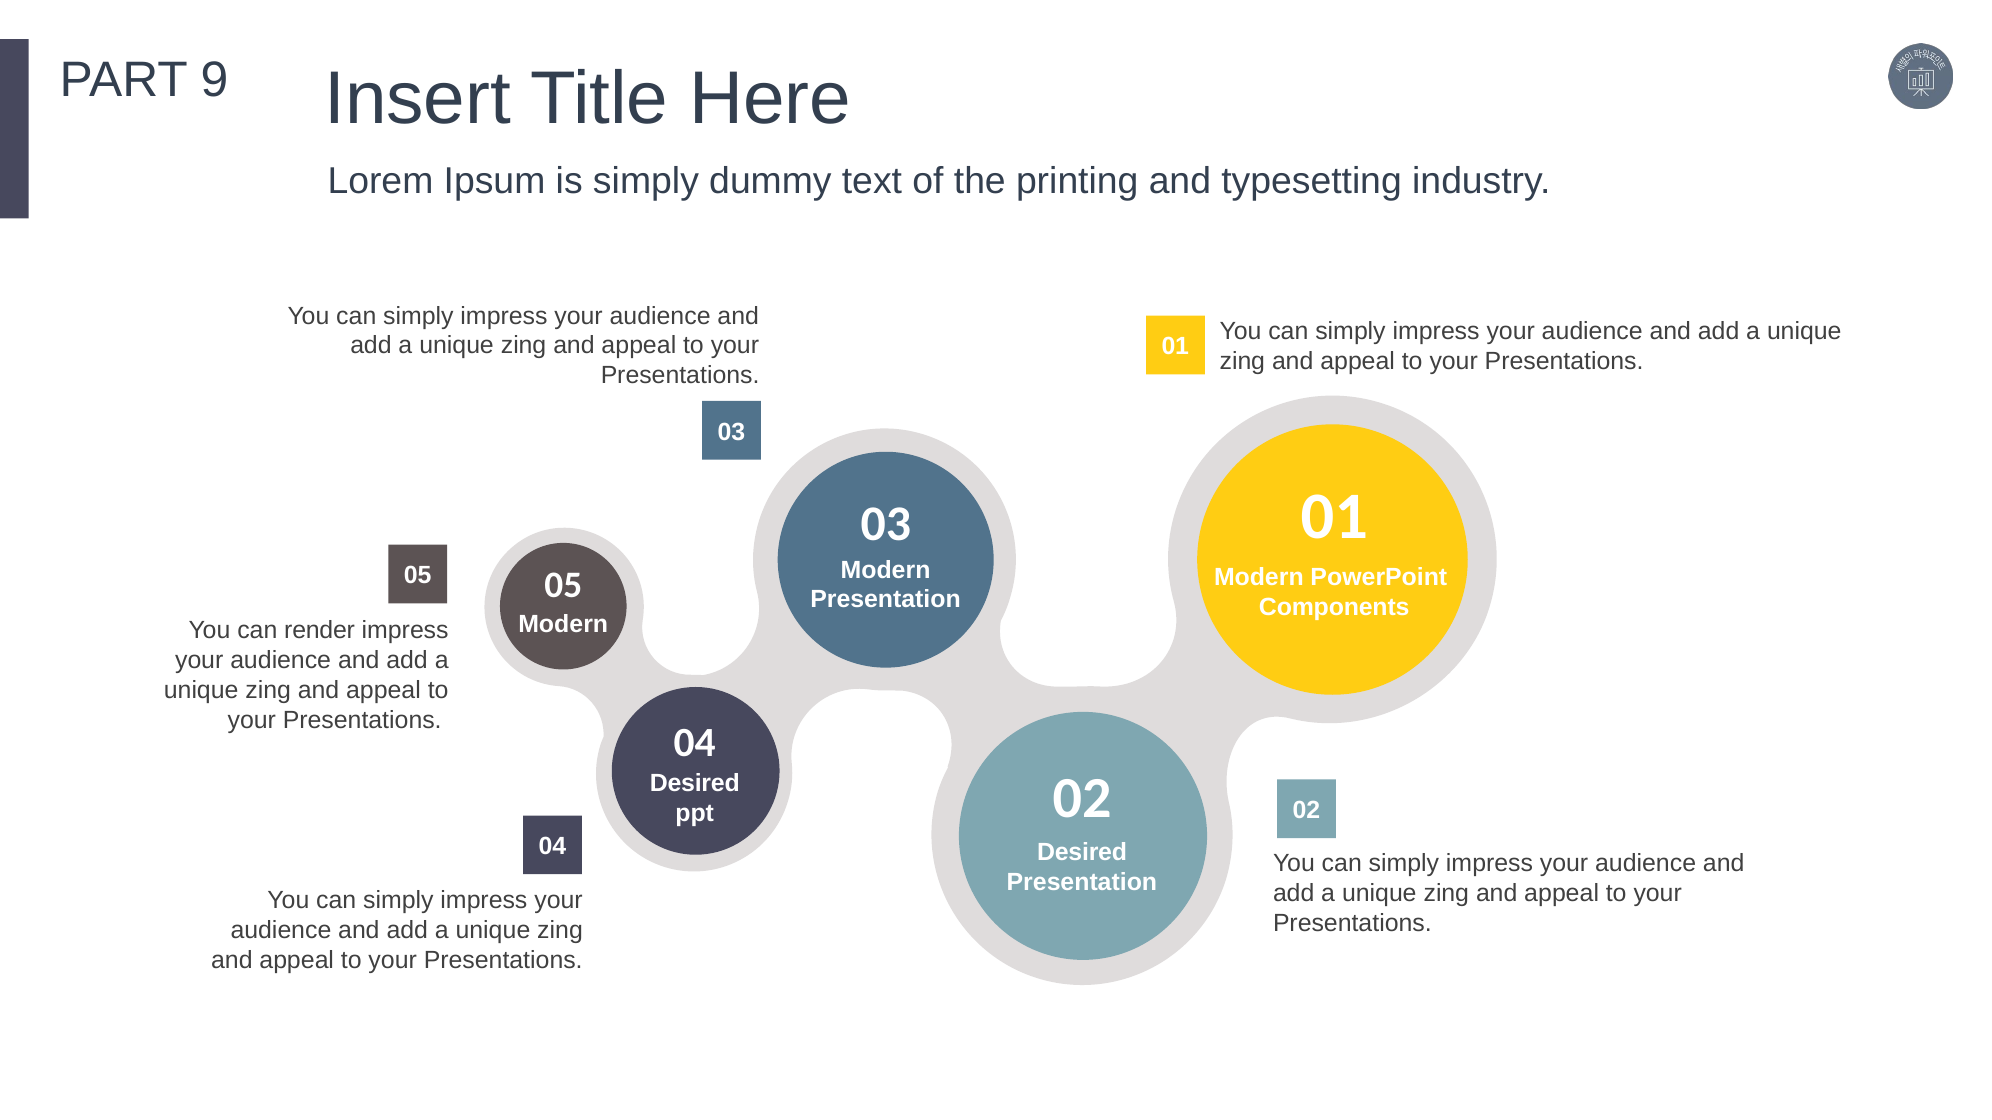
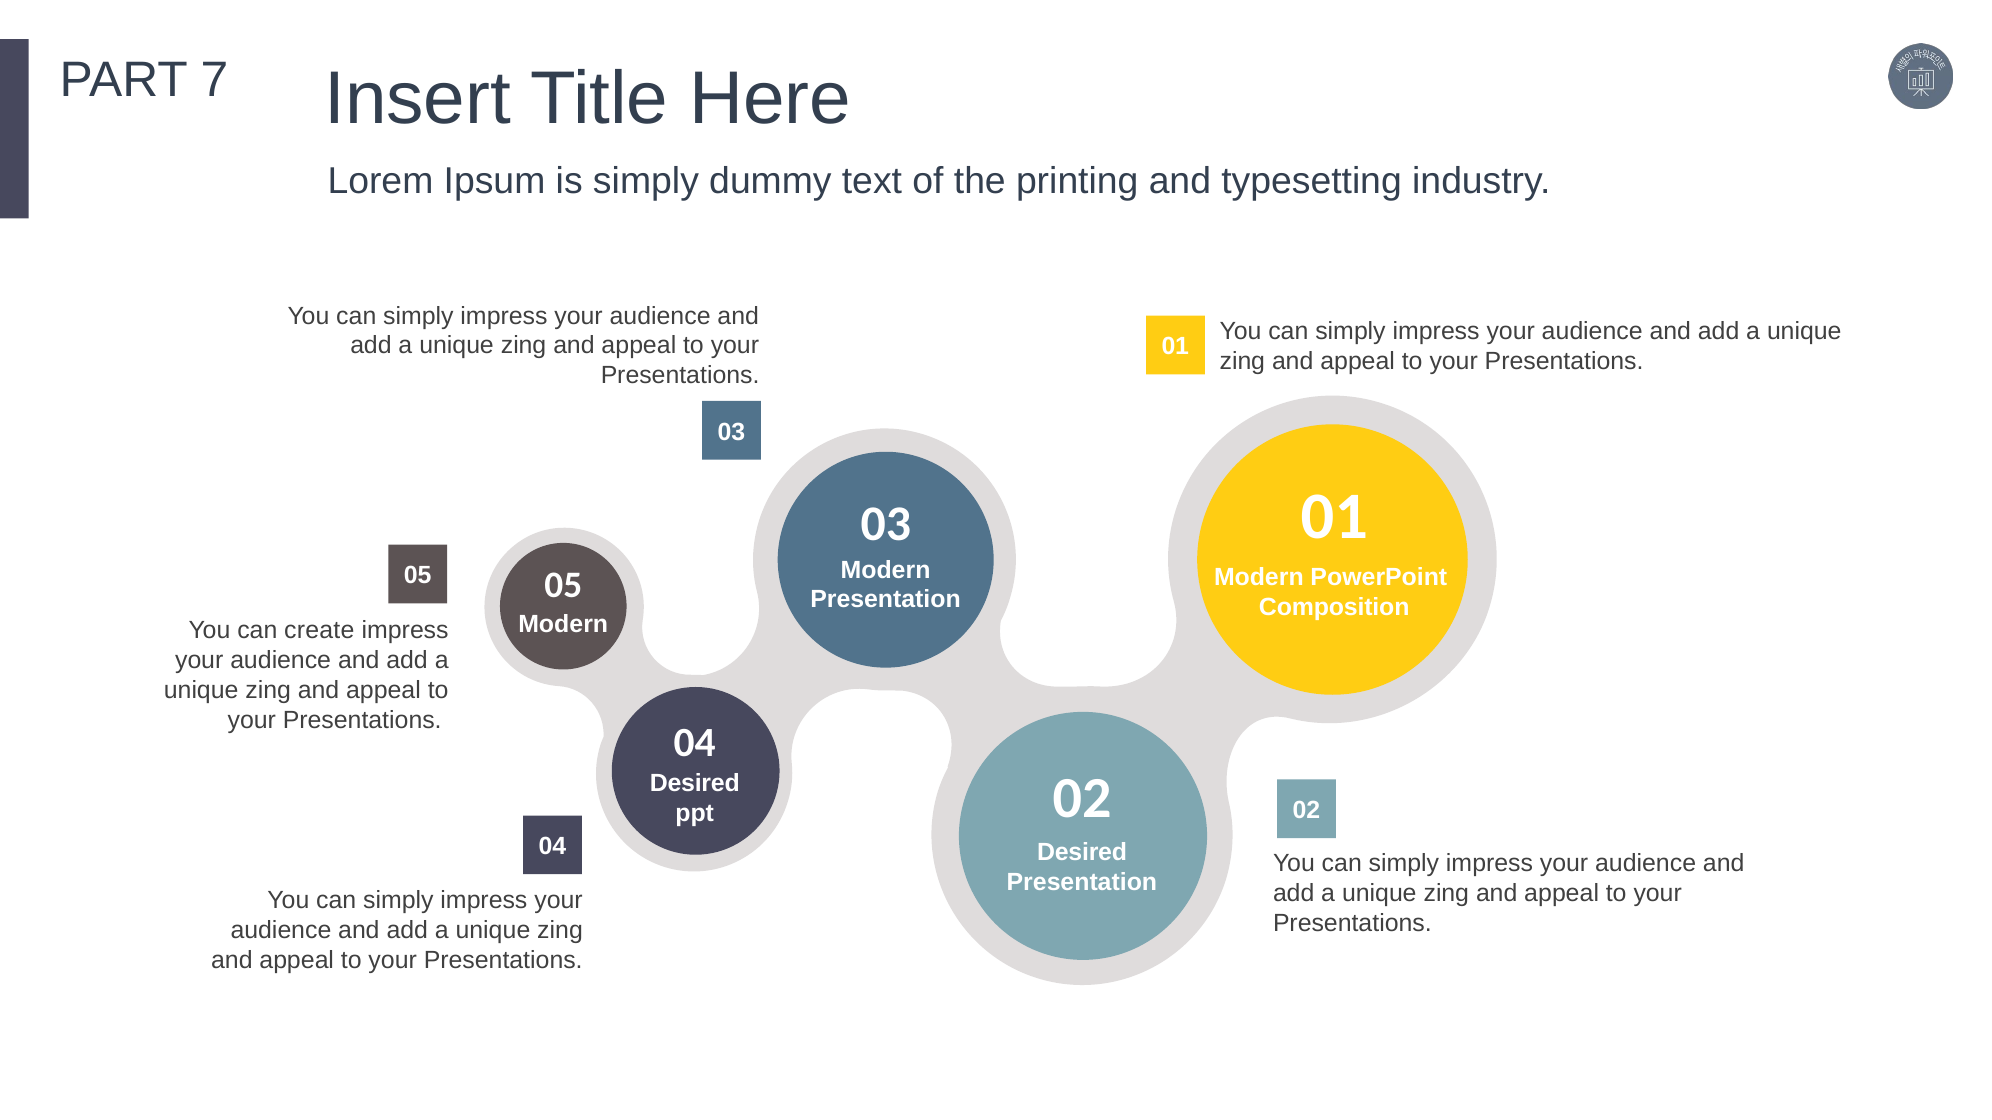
9: 9 -> 7
Components: Components -> Composition
render: render -> create
